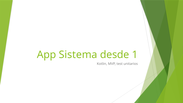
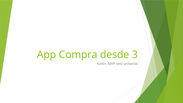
Sistema: Sistema -> Compra
1: 1 -> 3
